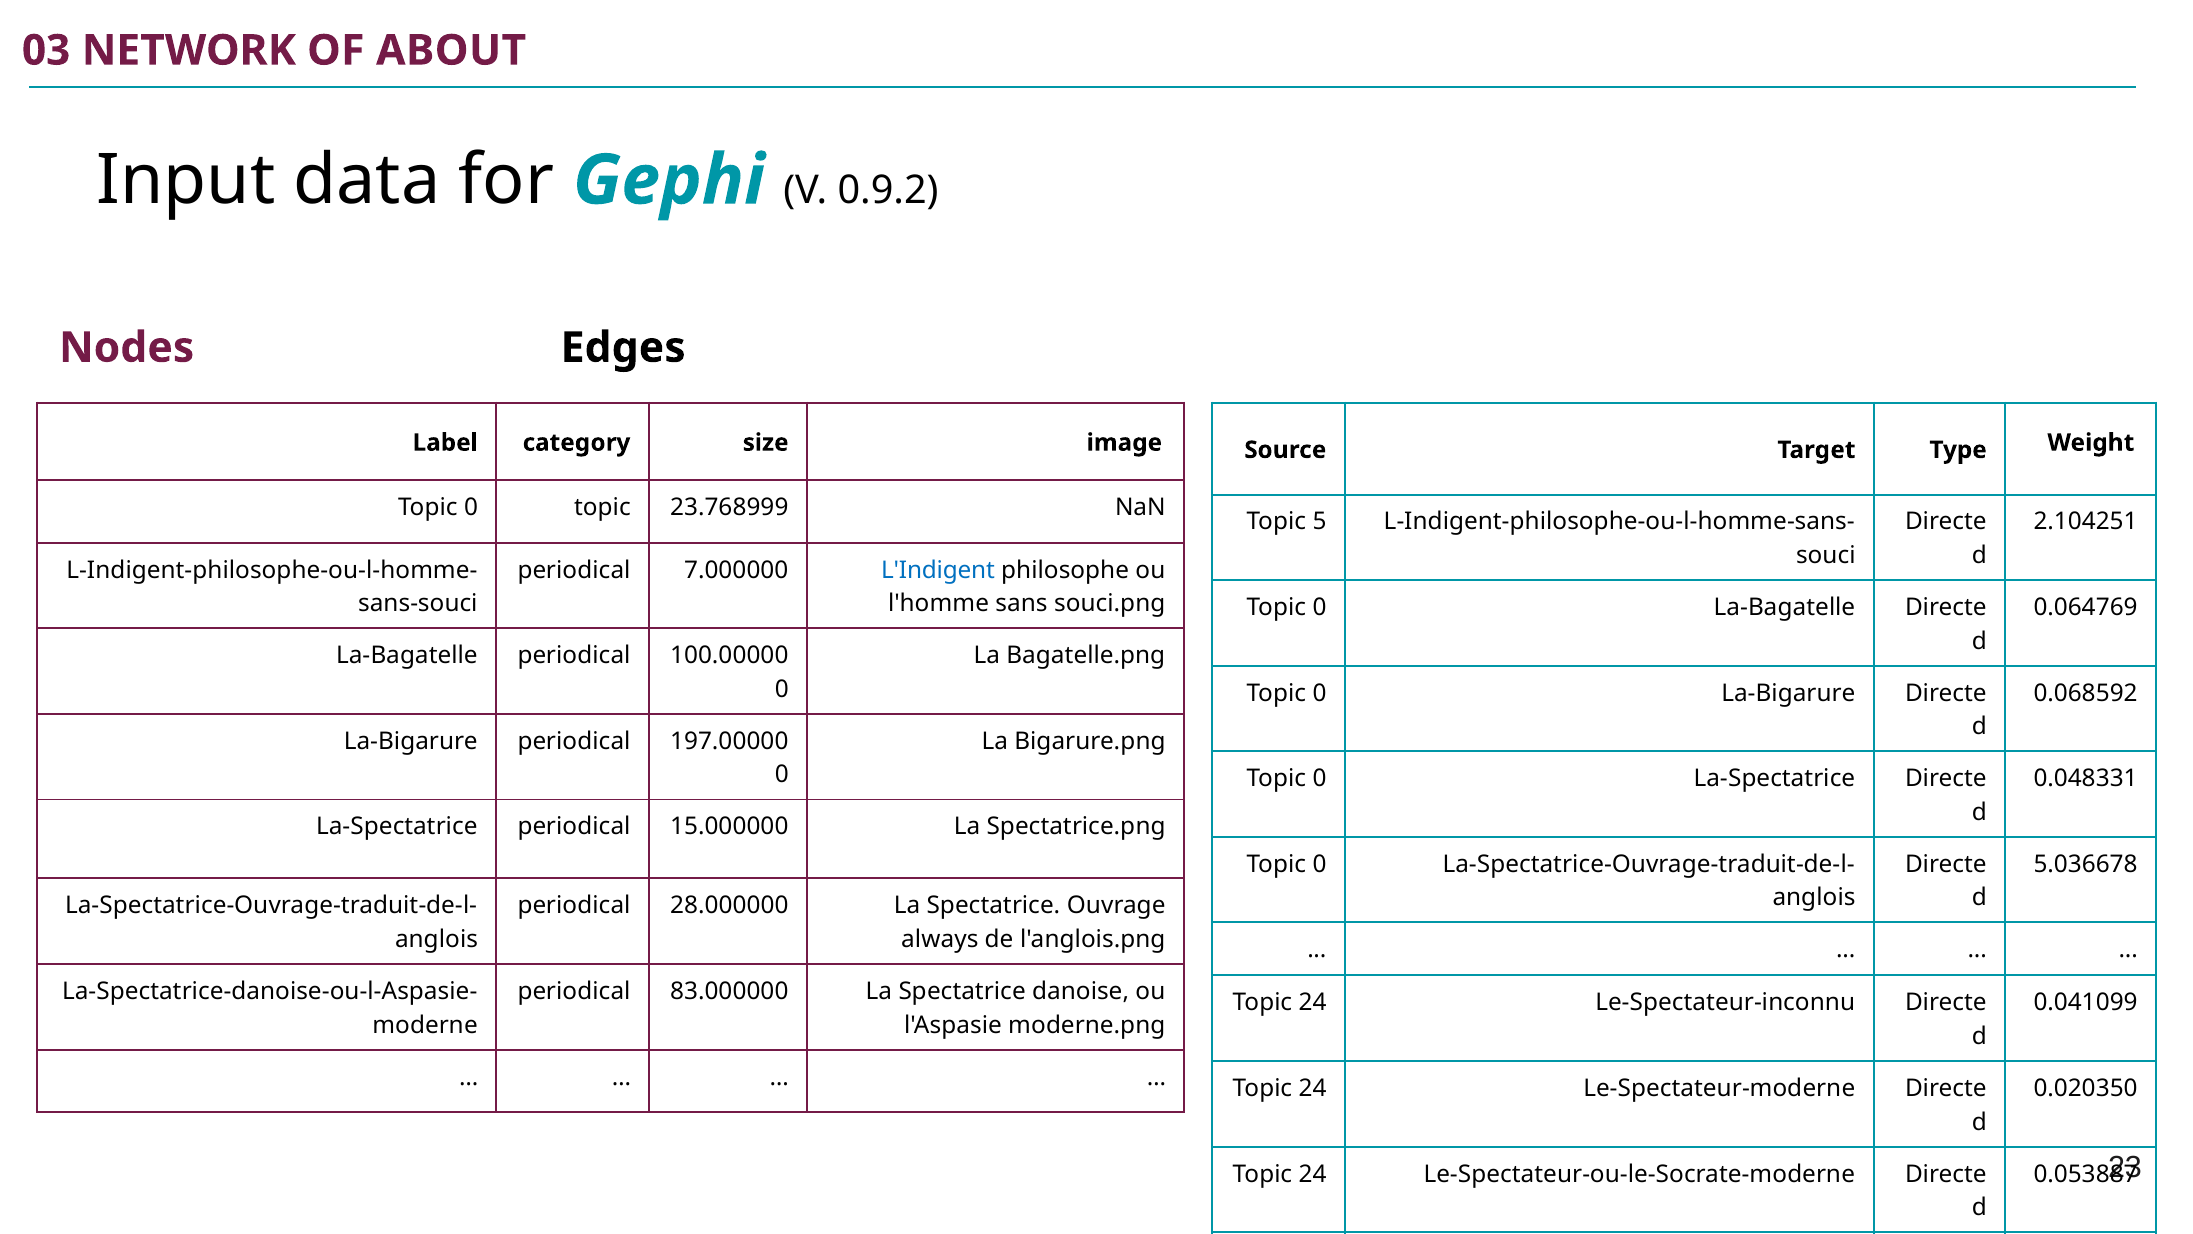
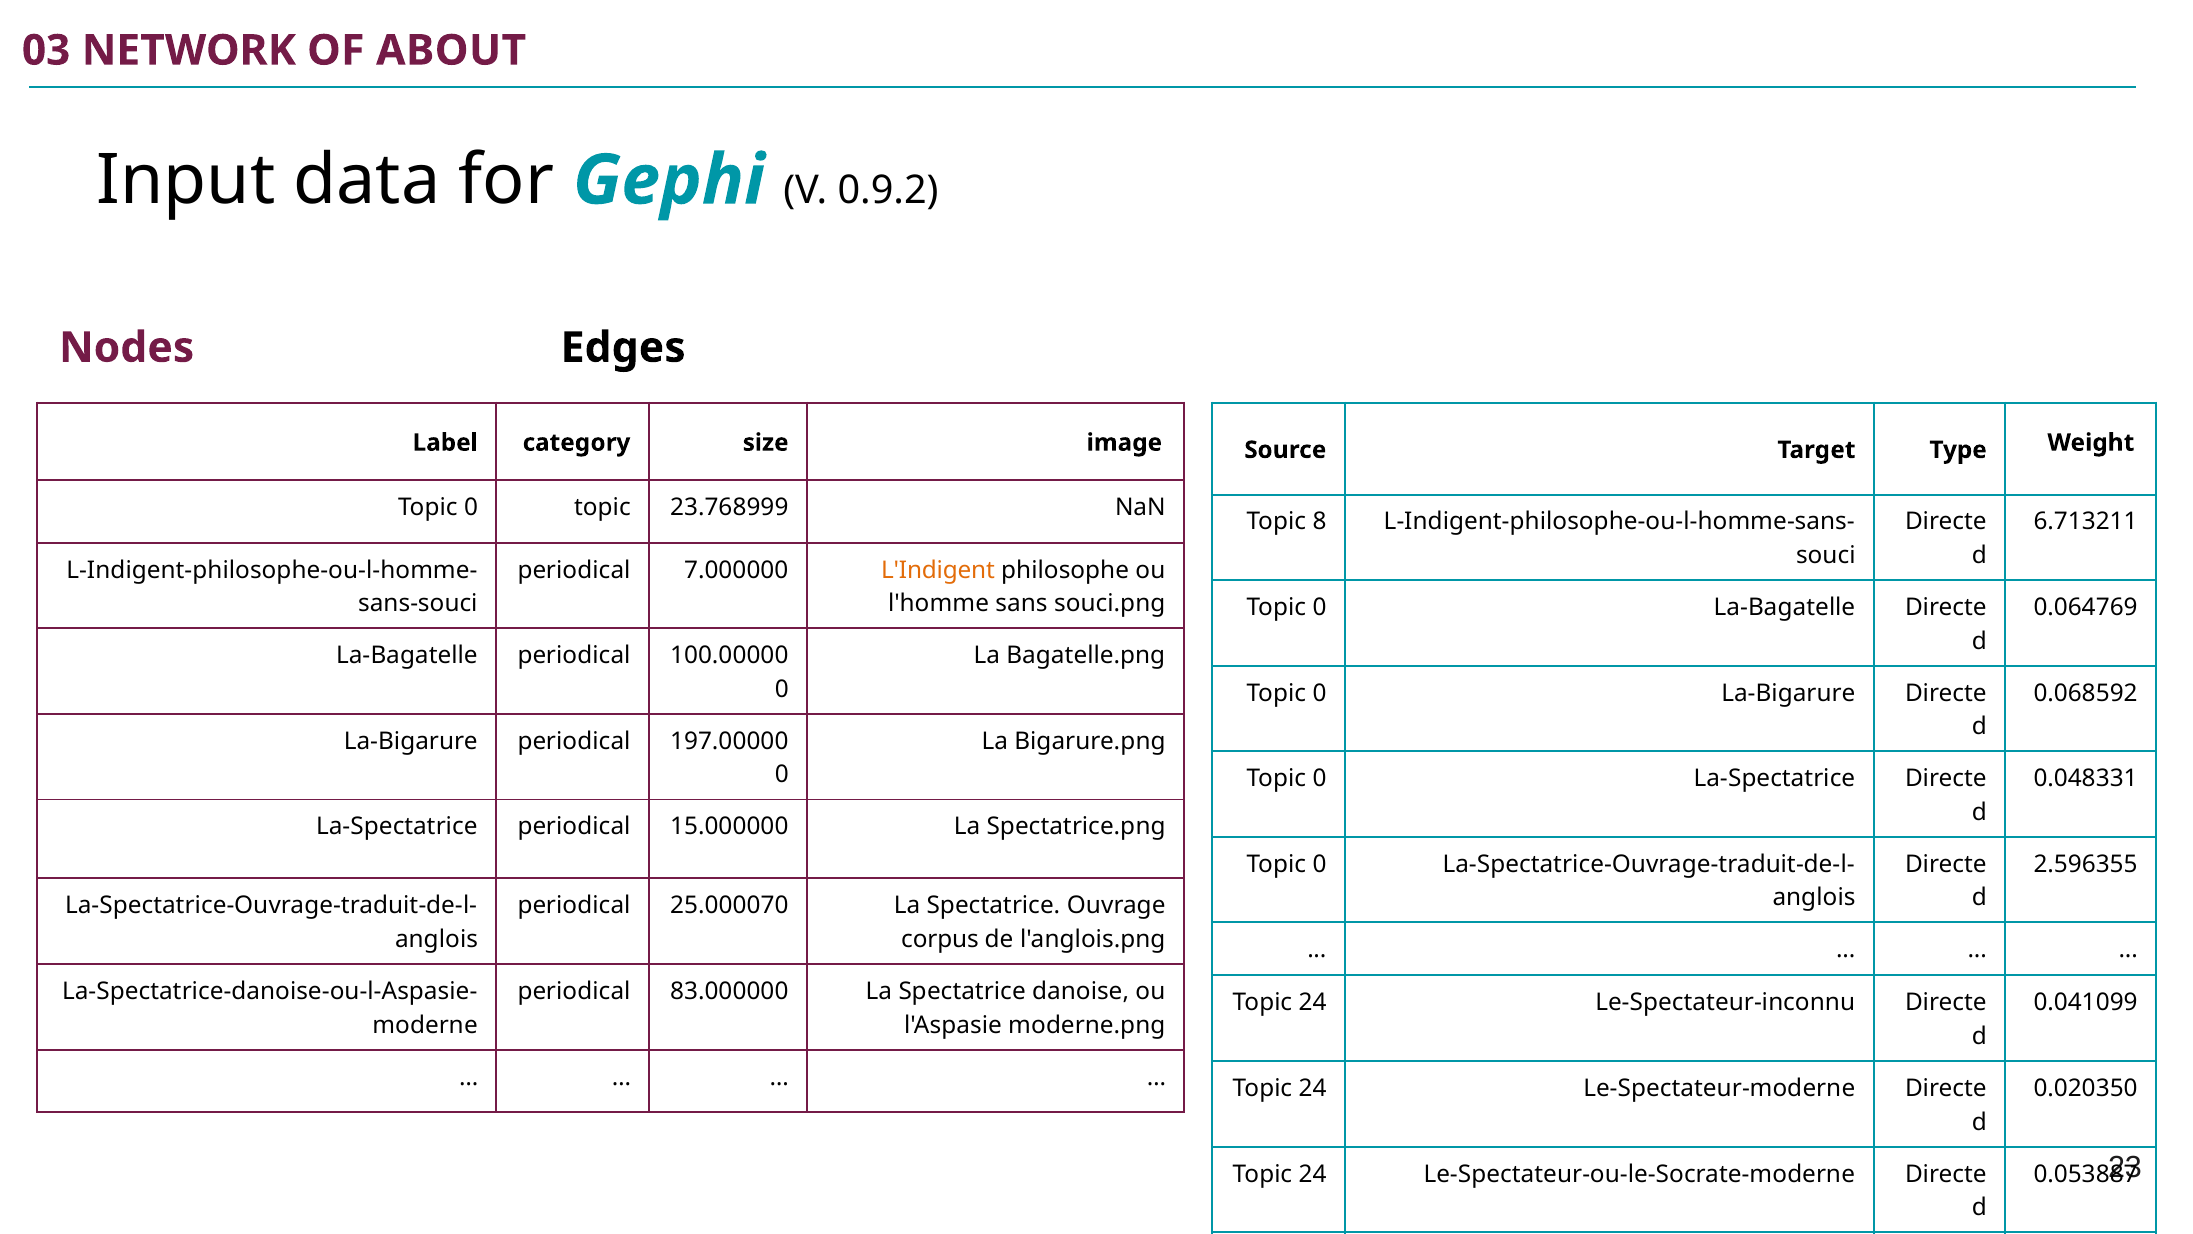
5: 5 -> 8
2.104251: 2.104251 -> 6.713211
L'Indigent colour: blue -> orange
5.036678: 5.036678 -> 2.596355
28.000000: 28.000000 -> 25.000070
always: always -> corpus
